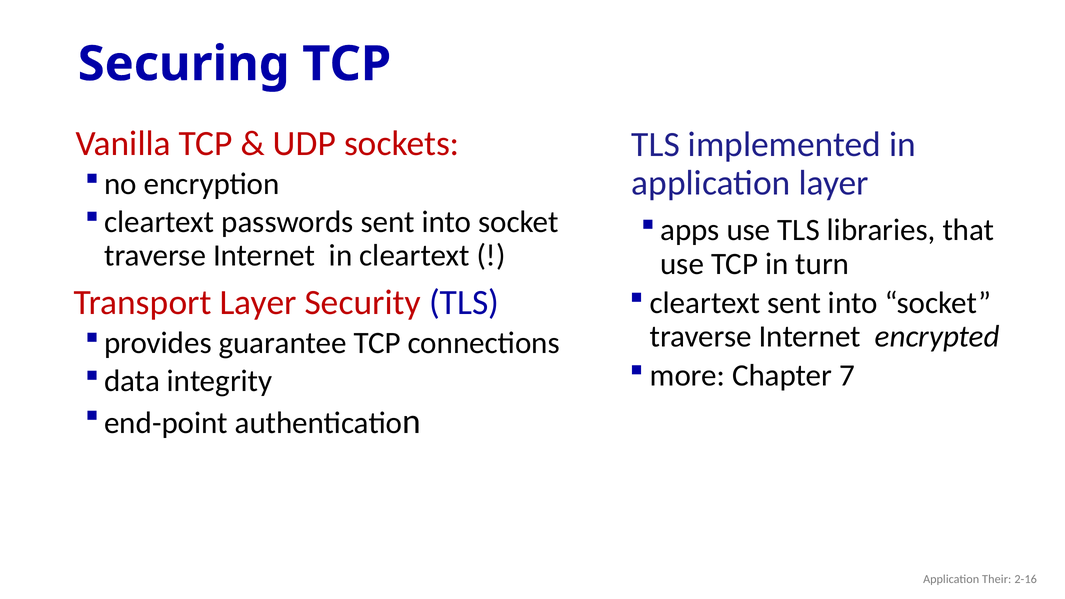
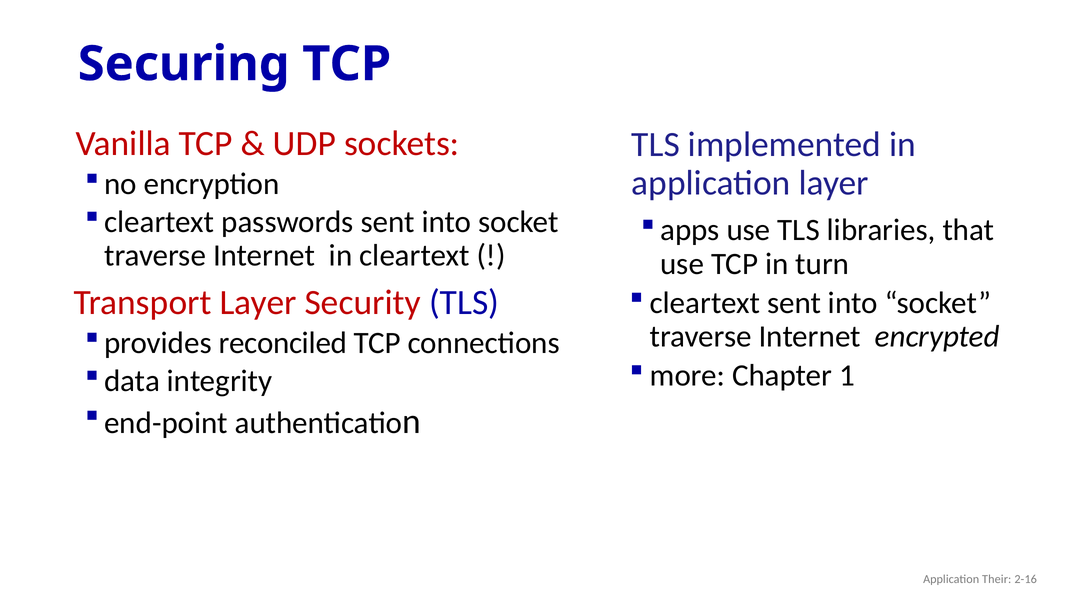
guarantee: guarantee -> reconciled
7: 7 -> 1
